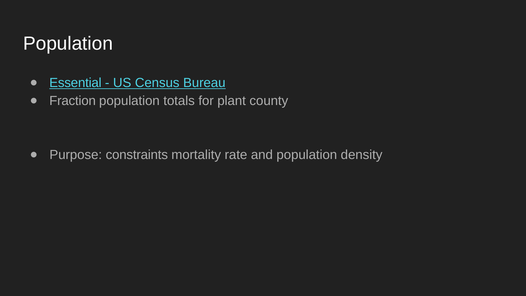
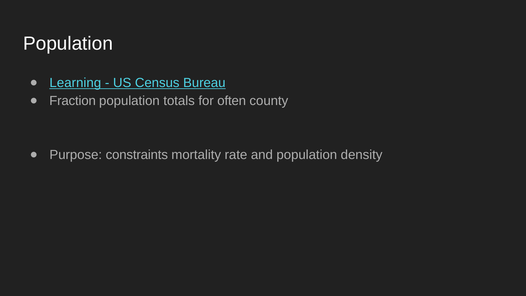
Essential: Essential -> Learning
plant: plant -> often
